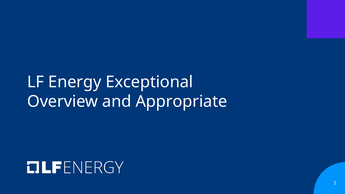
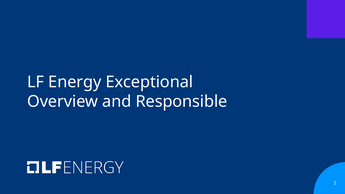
Appropriate: Appropriate -> Responsible
